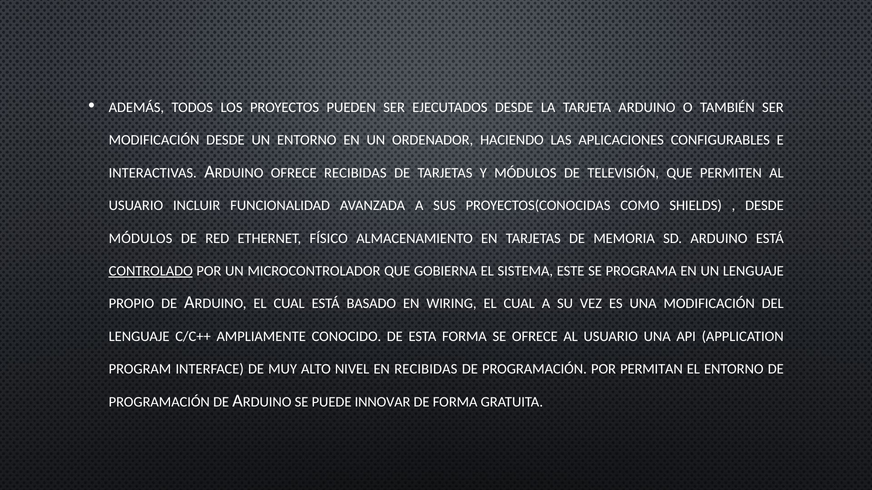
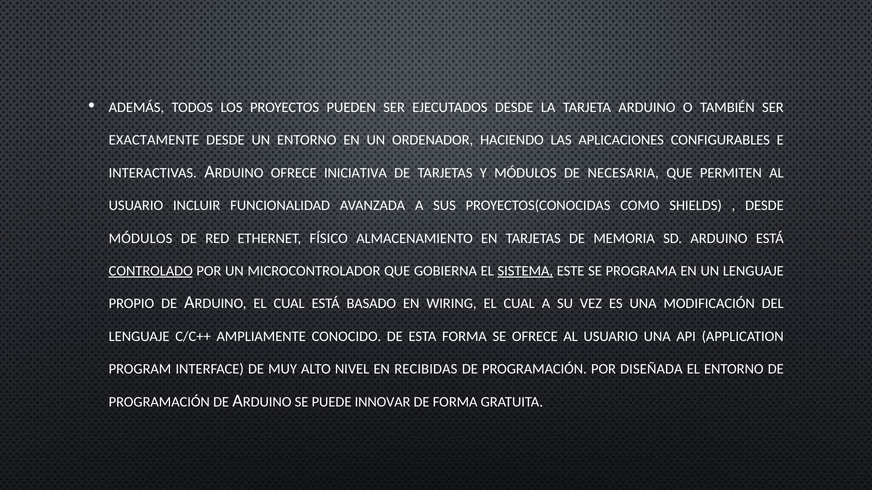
MODIFICACIÓN at (154, 140): MODIFICACIÓN -> EXACTAMENTE
OFRECE RECIBIDAS: RECIBIDAS -> INICIATIVA
TELEVISIÓN: TELEVISIÓN -> NECESARIA
SISTEMA underline: none -> present
PERMITAN: PERMITAN -> DISEÑADA
